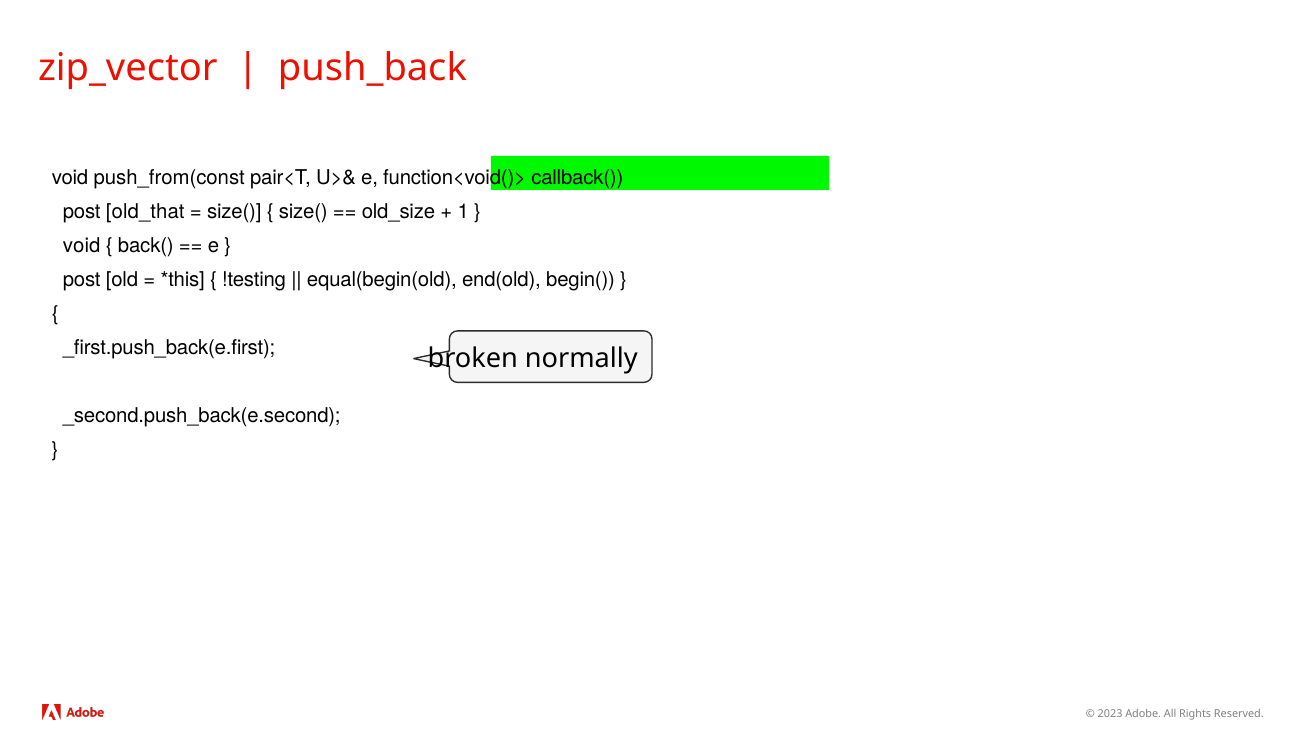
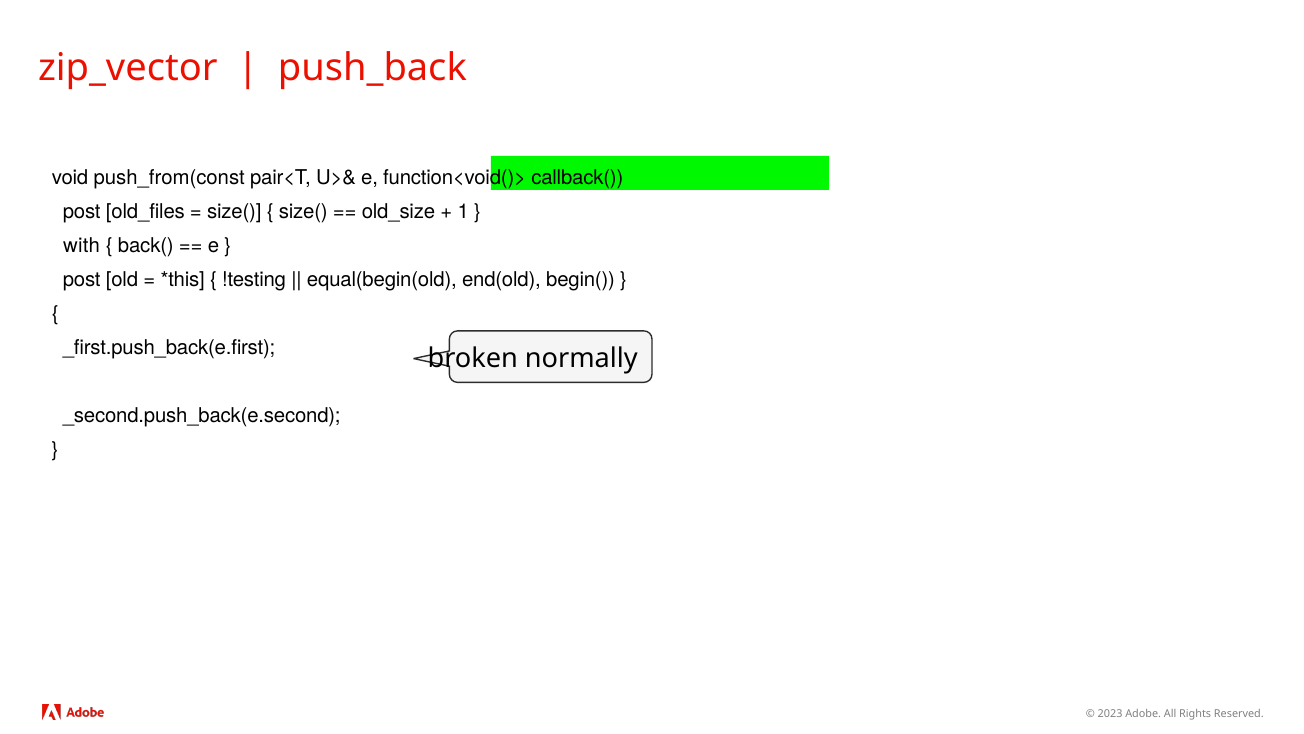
old_that: old_that -> old_files
void at (82, 245): void -> with
